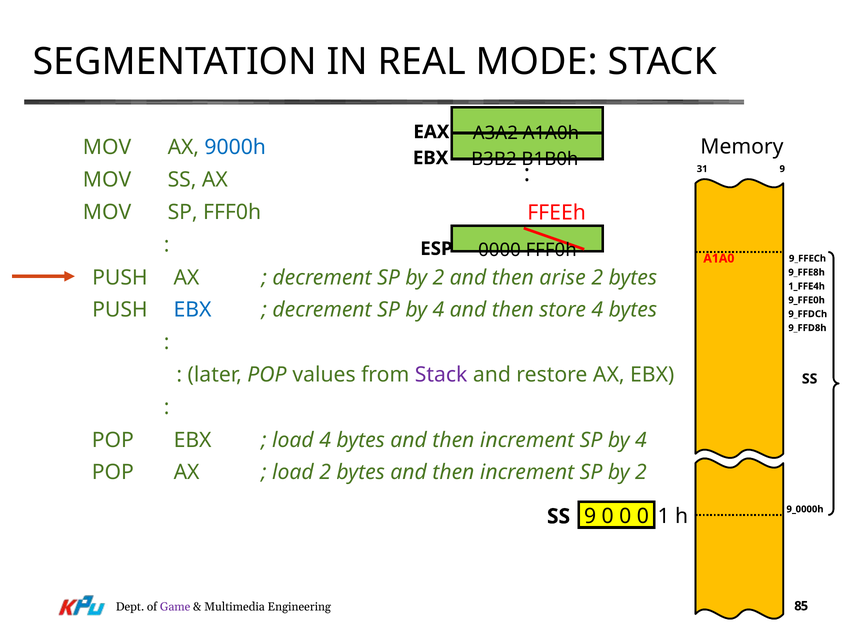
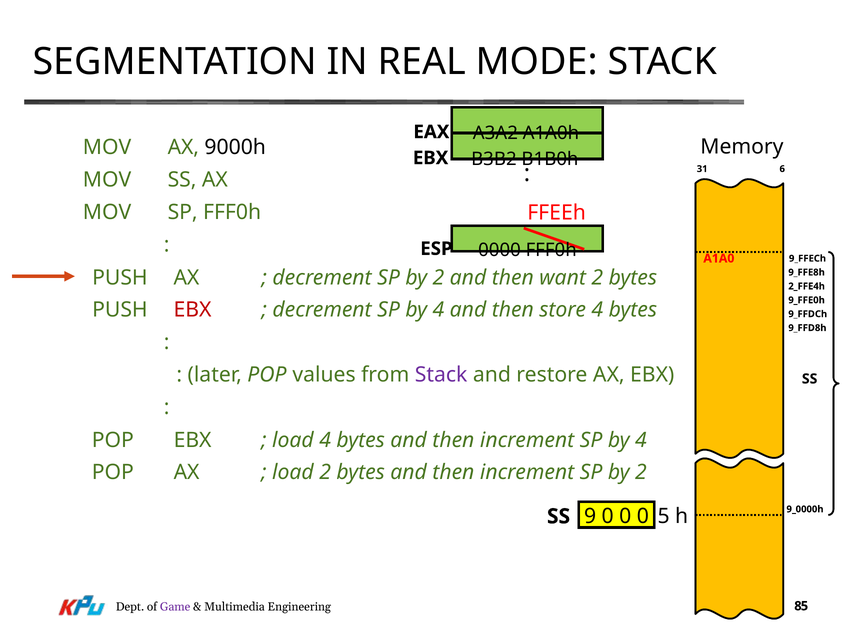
9000h colour: blue -> black
31 9: 9 -> 6
arise: arise -> want
1_FFE4h: 1_FFE4h -> 2_FFE4h
EBX at (192, 310) colour: blue -> red
1: 1 -> 5
